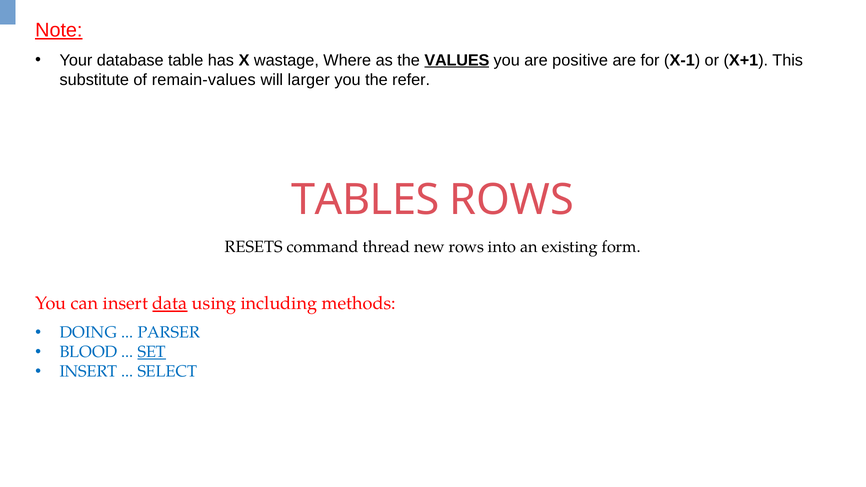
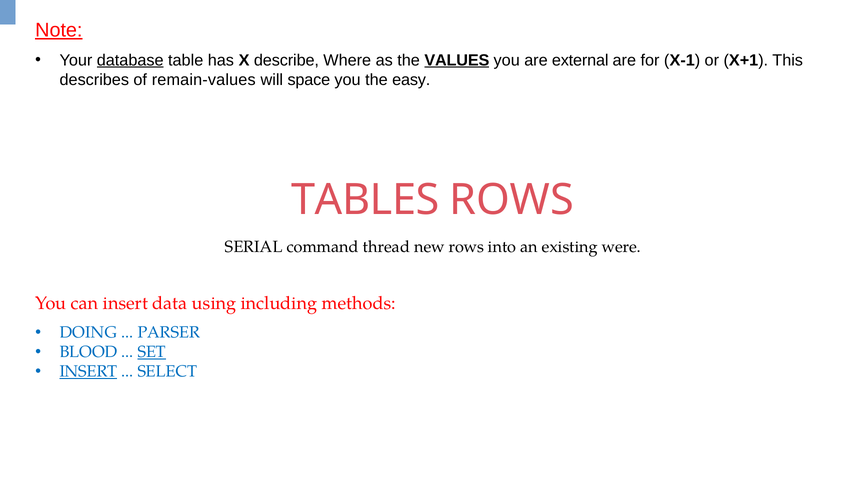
database underline: none -> present
wastage: wastage -> describe
positive: positive -> external
substitute: substitute -> describes
larger: larger -> space
refer: refer -> easy
RESETS: RESETS -> SERIAL
form: form -> were
data underline: present -> none
INSERT at (88, 372) underline: none -> present
